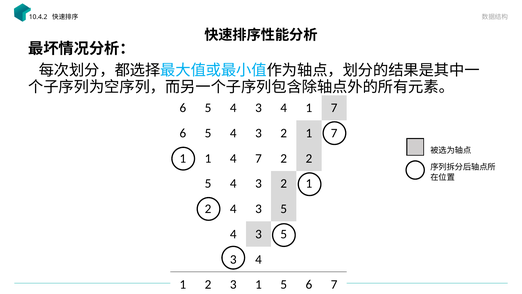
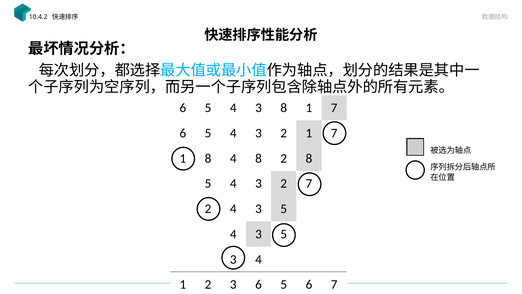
4 3 4: 4 -> 8
1 1: 1 -> 8
4 7: 7 -> 8
2 2: 2 -> 8
1 at (309, 183): 1 -> 7
3 1: 1 -> 6
